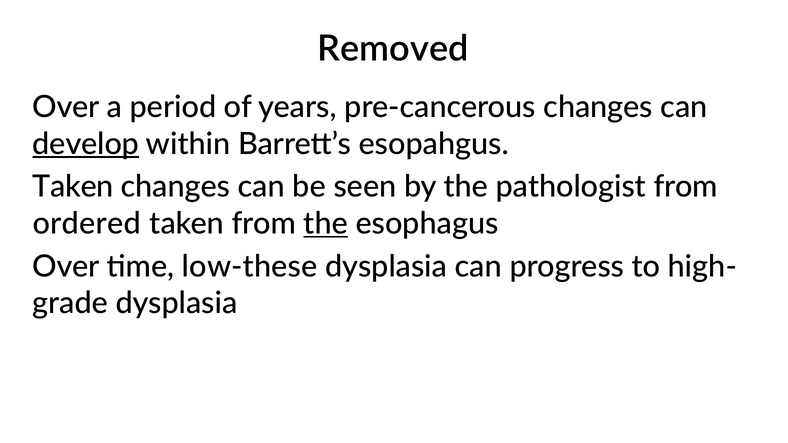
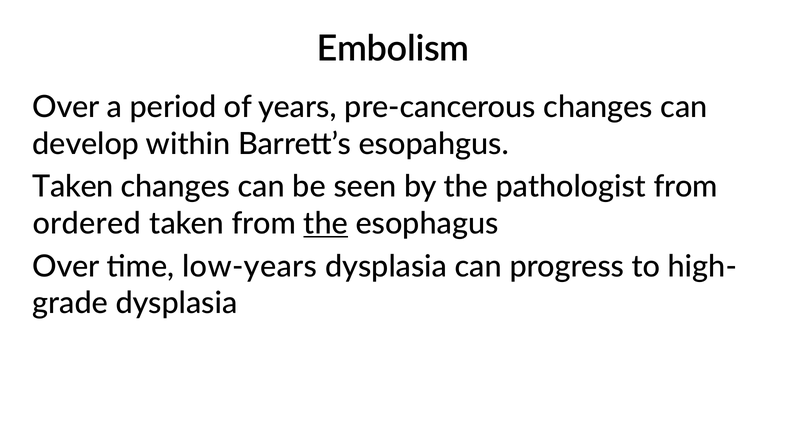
Removed: Removed -> Embolism
develop underline: present -> none
low-these: low-these -> low-years
